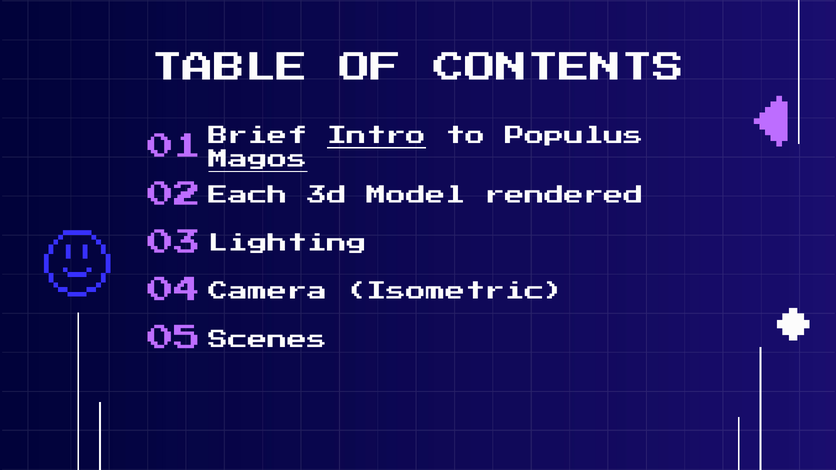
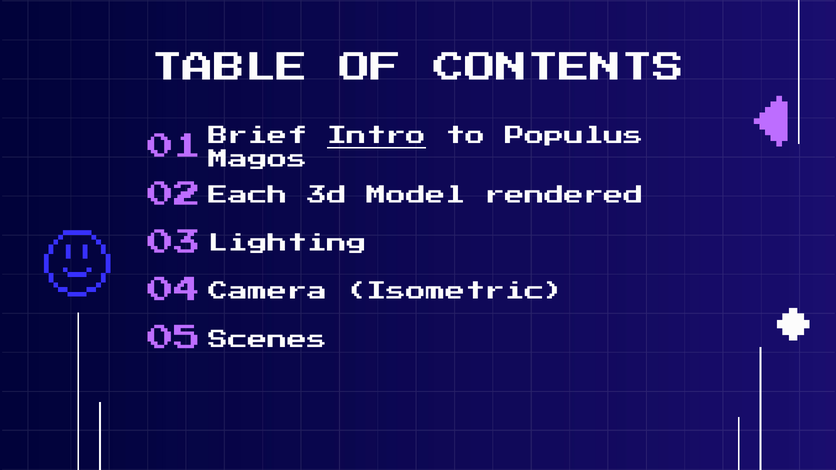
Magos underline: present -> none
